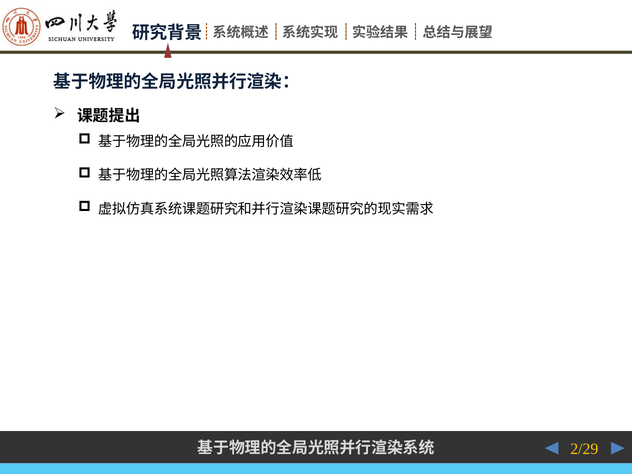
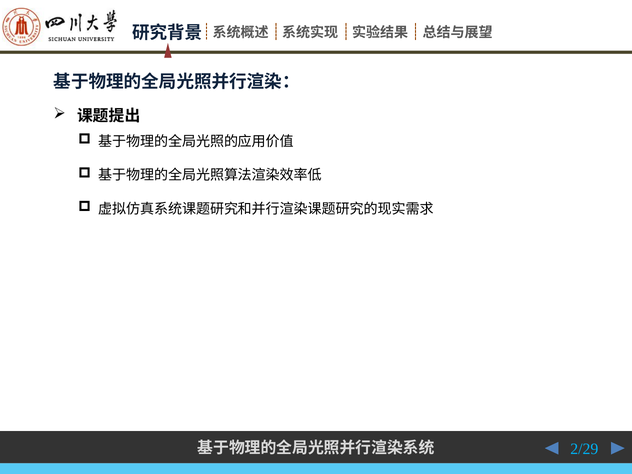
2/29 colour: yellow -> light blue
